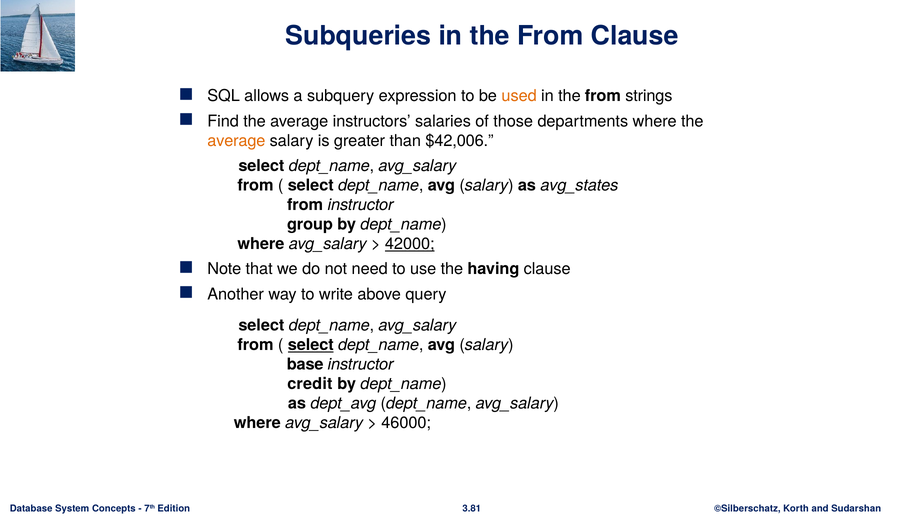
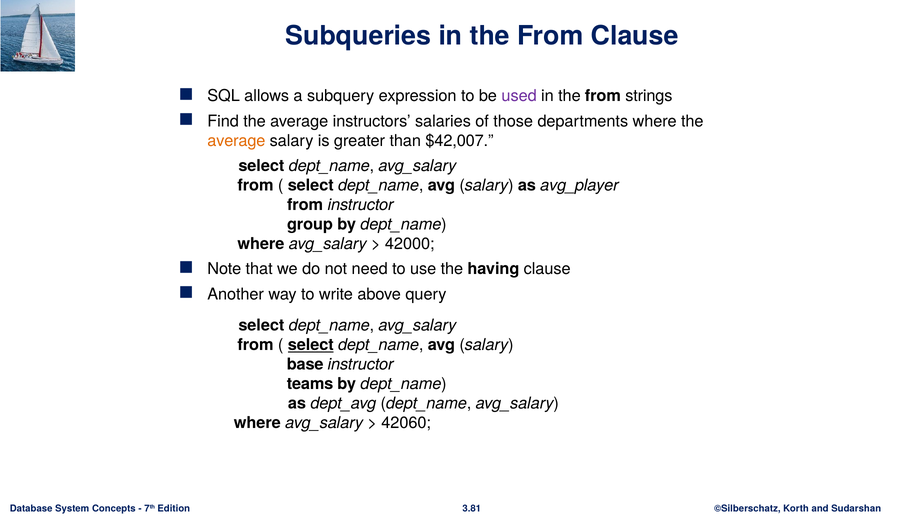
used colour: orange -> purple
$42,006: $42,006 -> $42,007
avg_states: avg_states -> avg_player
42000 underline: present -> none
credit: credit -> teams
46000: 46000 -> 42060
